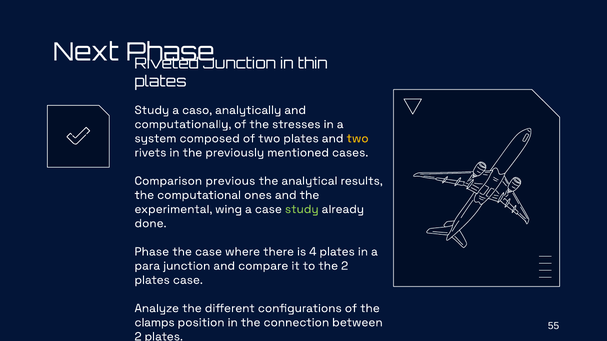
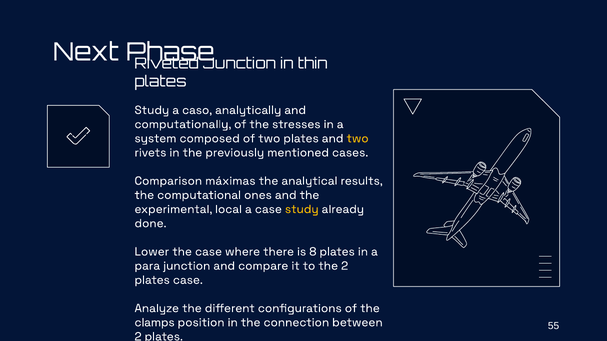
previous: previous -> máximas
wing: wing -> local
study at (302, 209) colour: light green -> yellow
Phase at (152, 252): Phase -> Lower
4: 4 -> 8
